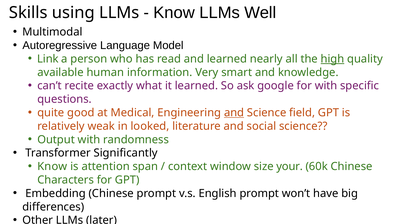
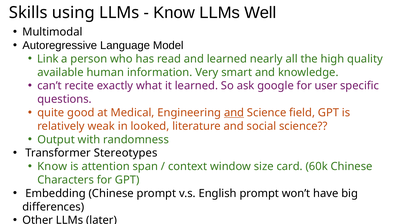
high underline: present -> none
for with: with -> user
Significantly: Significantly -> Stereotypes
your: your -> card
